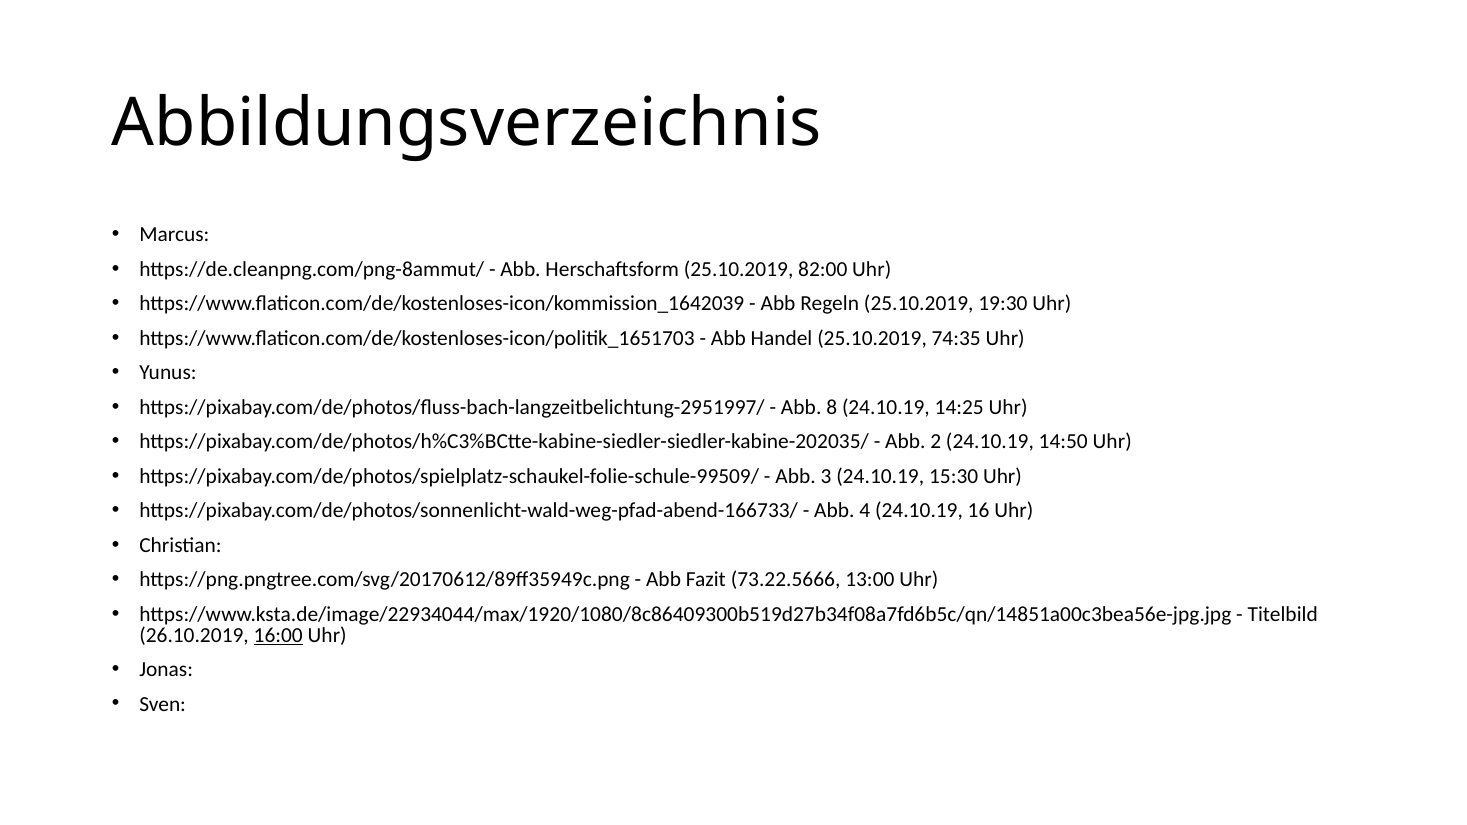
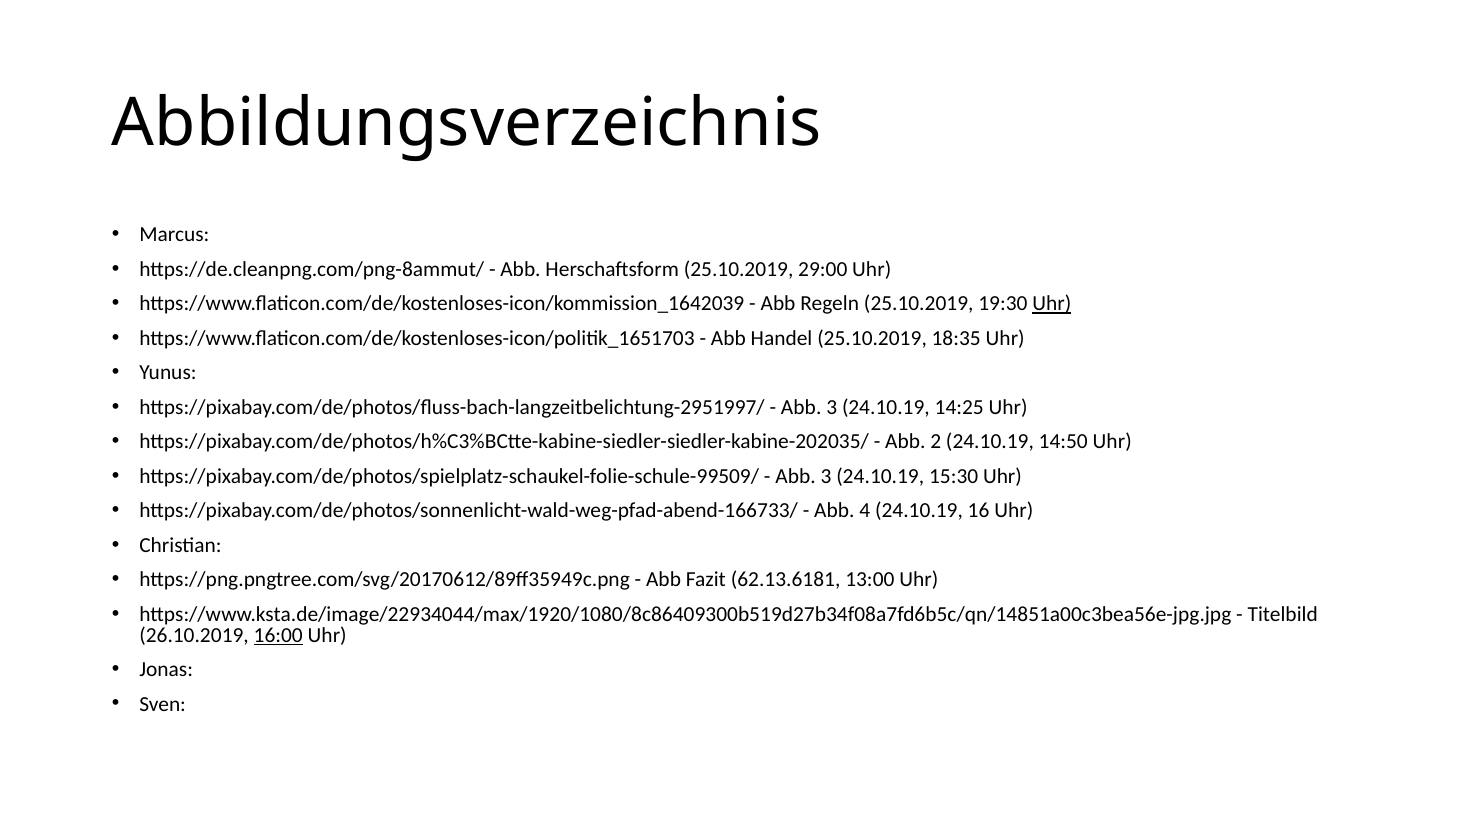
82:00: 82:00 -> 29:00
Uhr at (1052, 304) underline: none -> present
74:35: 74:35 -> 18:35
8 at (832, 407): 8 -> 3
73.22.5666: 73.22.5666 -> 62.13.6181
